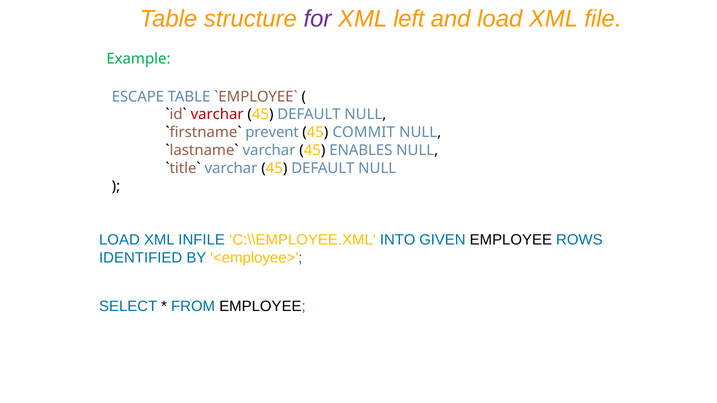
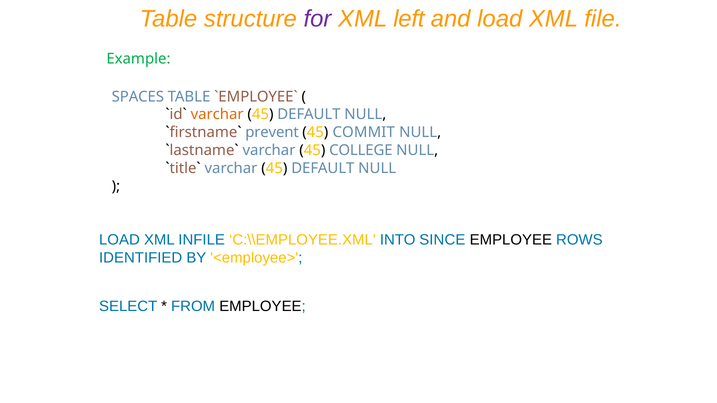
ESCAPE: ESCAPE -> SPACES
varchar at (217, 115) colour: red -> orange
ENABLES: ENABLES -> COLLEGE
GIVEN: GIVEN -> SINCE
